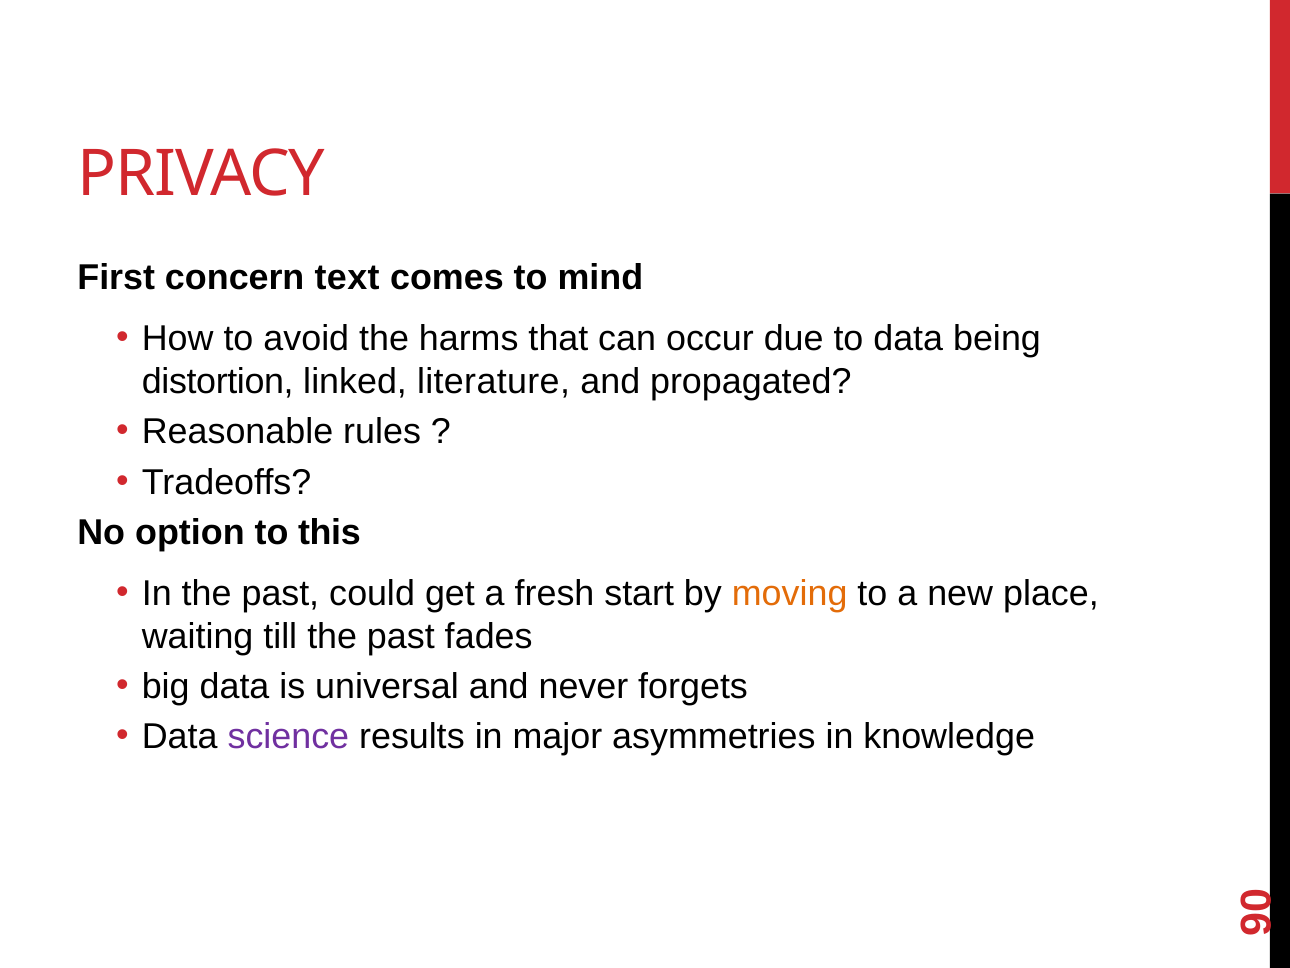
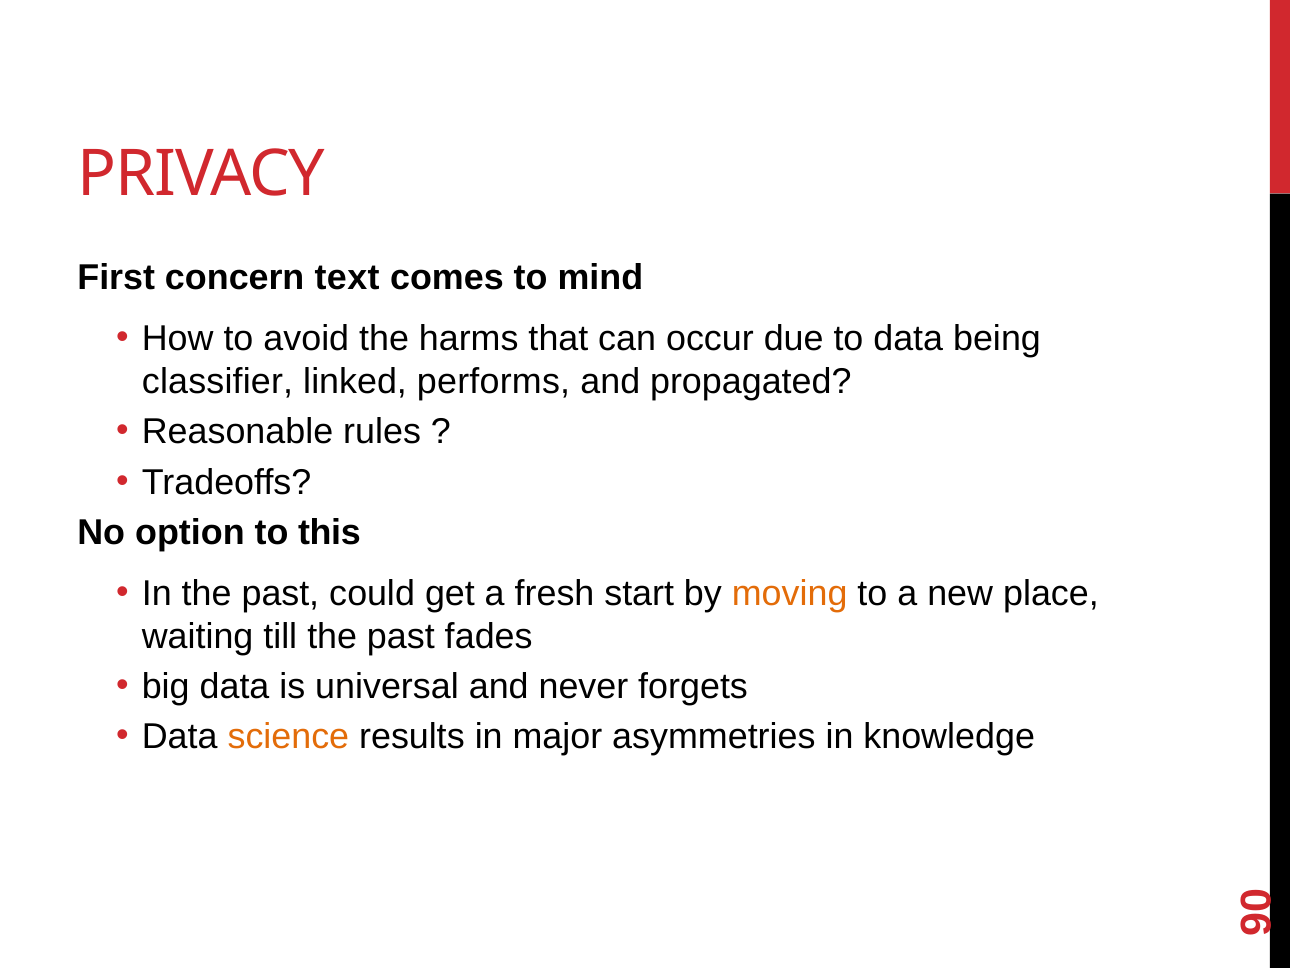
distortion: distortion -> classifier
literature: literature -> performs
science colour: purple -> orange
